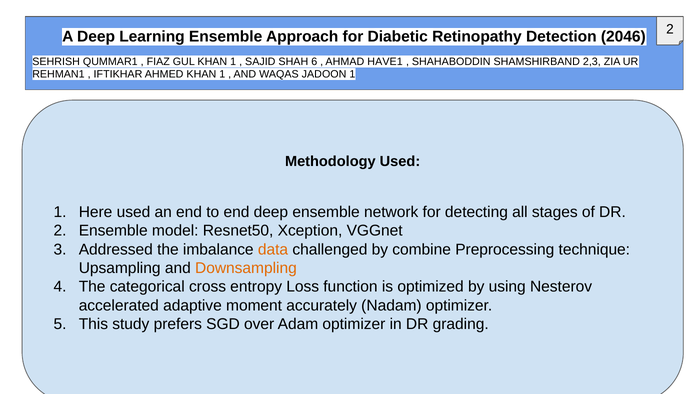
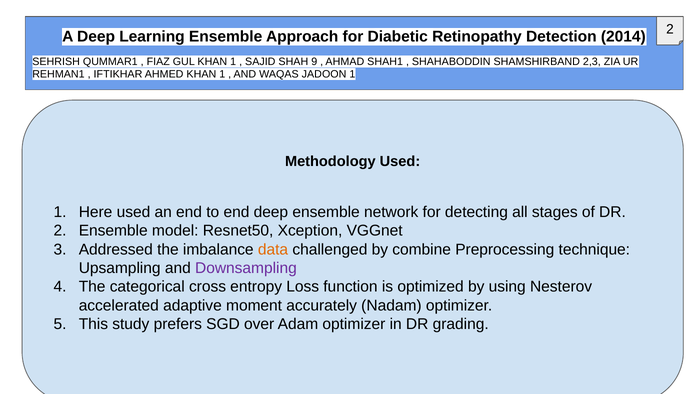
2046: 2046 -> 2014
6: 6 -> 9
HAVE1: HAVE1 -> SHAH1
Downsampling colour: orange -> purple
